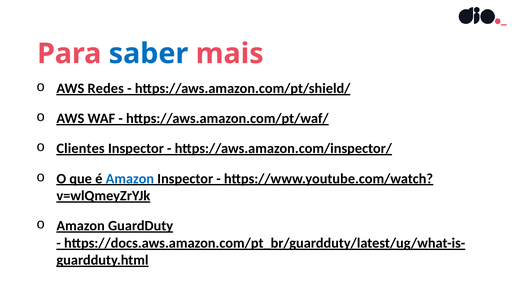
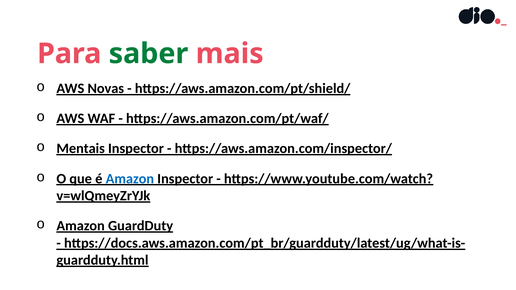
saber colour: blue -> green
Redes: Redes -> Novas
Clientes: Clientes -> Mentais
